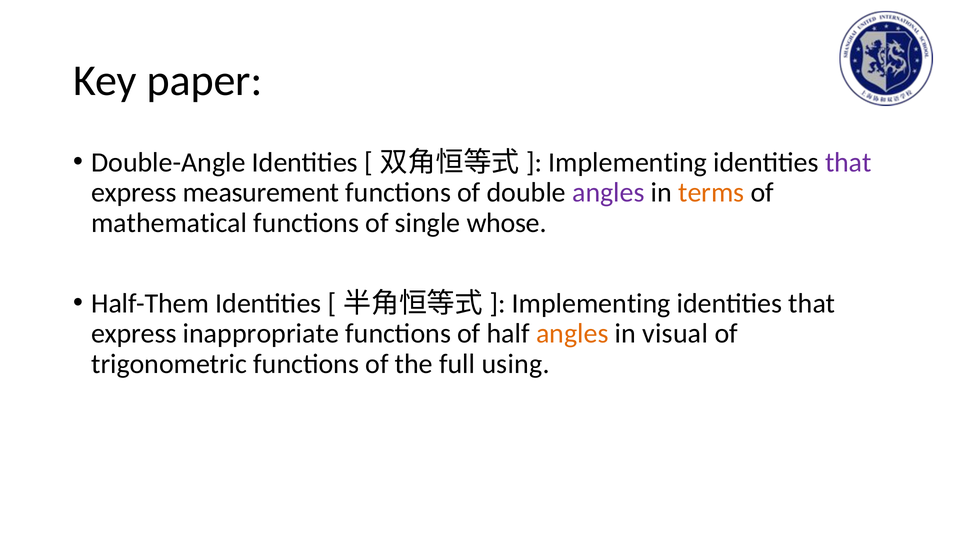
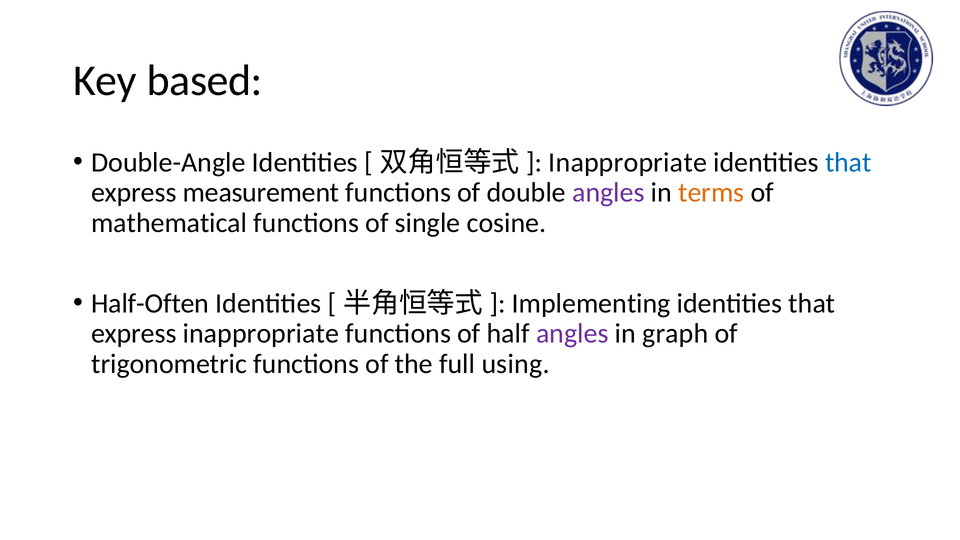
paper: paper -> based
Implementing at (628, 162): Implementing -> Inappropriate
that at (848, 162) colour: purple -> blue
whose: whose -> cosine
Half-Them: Half-Them -> Half-Often
angles at (572, 334) colour: orange -> purple
visual: visual -> graph
